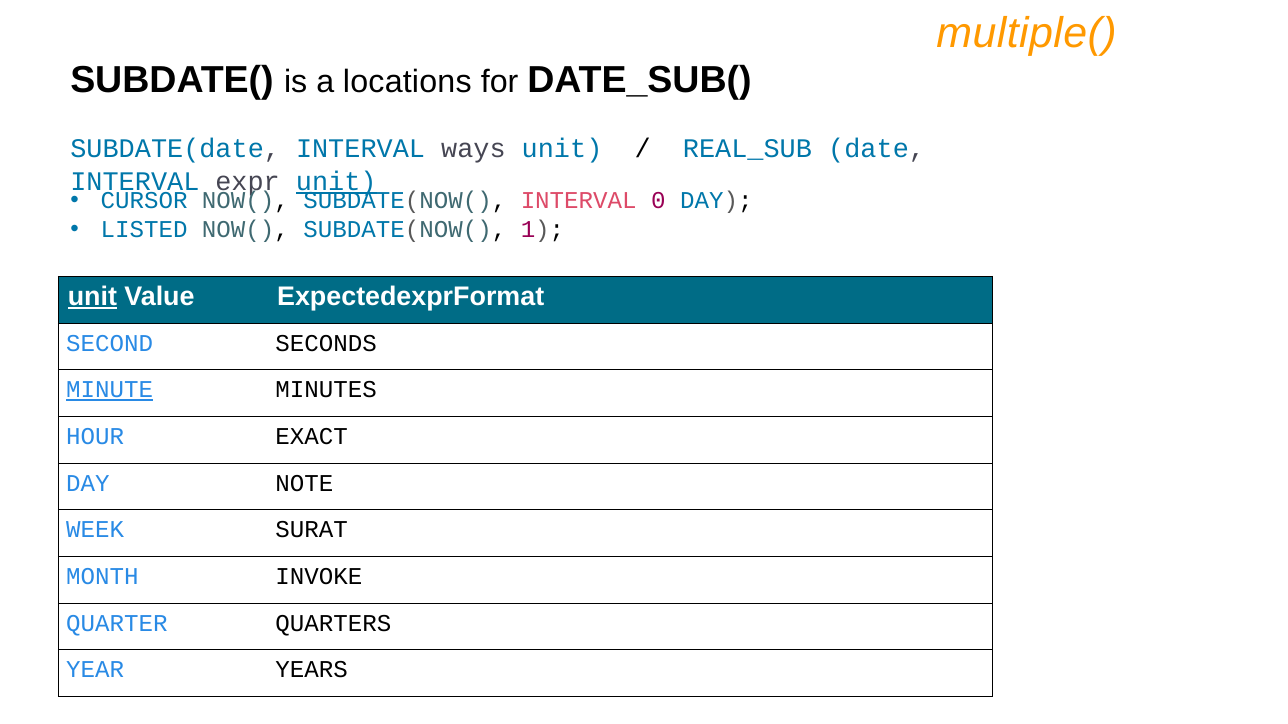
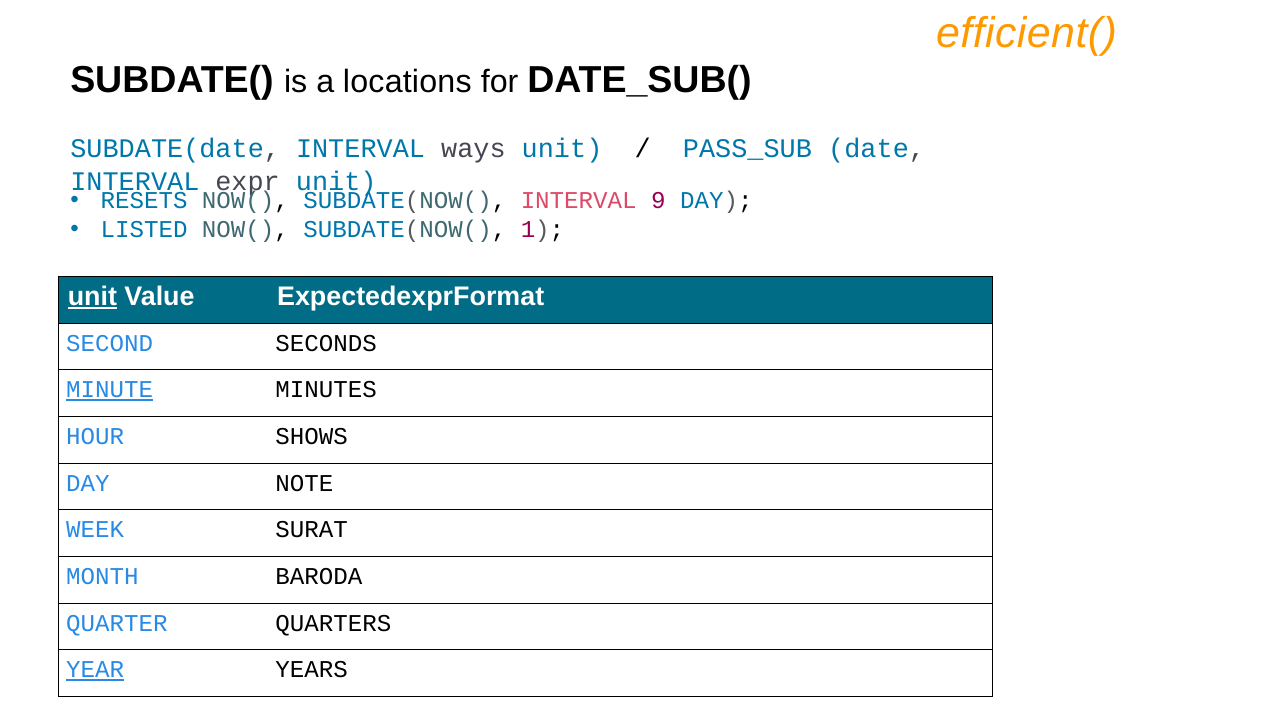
multiple(: multiple( -> efficient(
REAL_SUB: REAL_SUB -> PASS_SUB
unit at (336, 181) underline: present -> none
CURSOR: CURSOR -> RESETS
0: 0 -> 9
EXACT: EXACT -> SHOWS
INVOKE: INVOKE -> BARODA
YEAR underline: none -> present
